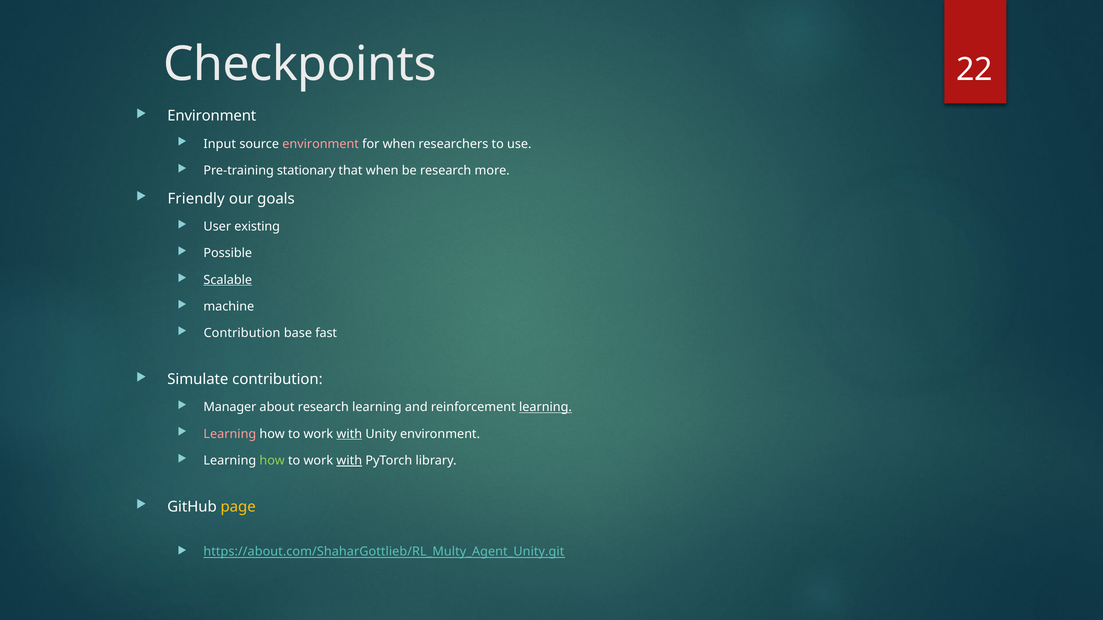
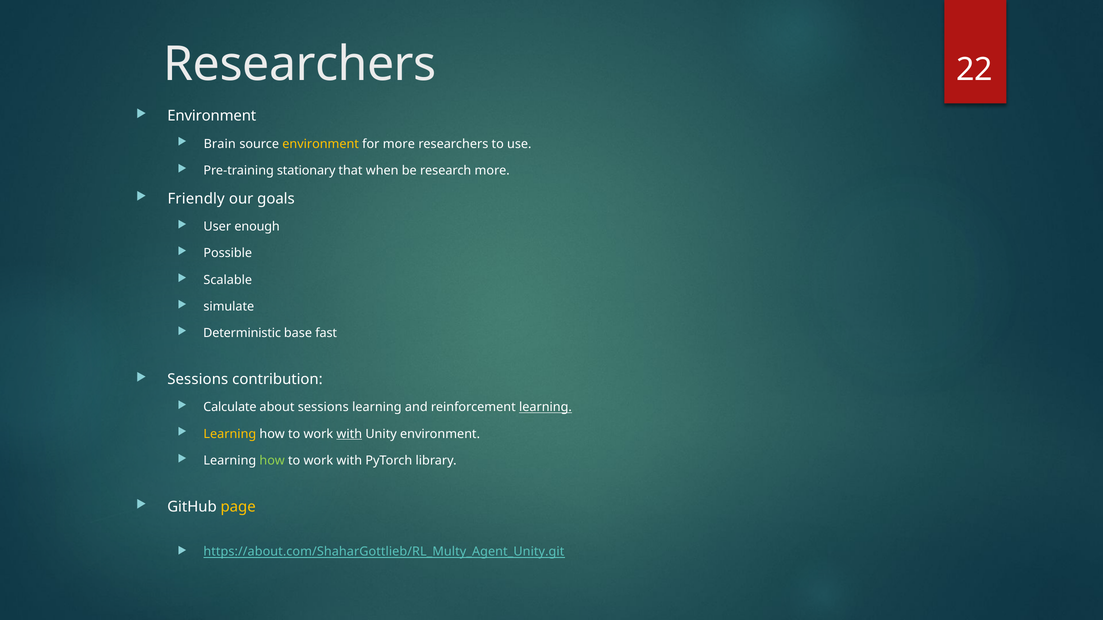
Checkpoints at (300, 64): Checkpoints -> Researchers
Input: Input -> Brain
environment at (321, 144) colour: pink -> yellow
for when: when -> more
existing: existing -> enough
Scalable underline: present -> none
machine: machine -> simulate
Contribution at (242, 333): Contribution -> Deterministic
Simulate at (198, 380): Simulate -> Sessions
Manager: Manager -> Calculate
about research: research -> sessions
Learning at (230, 434) colour: pink -> yellow
with at (349, 461) underline: present -> none
